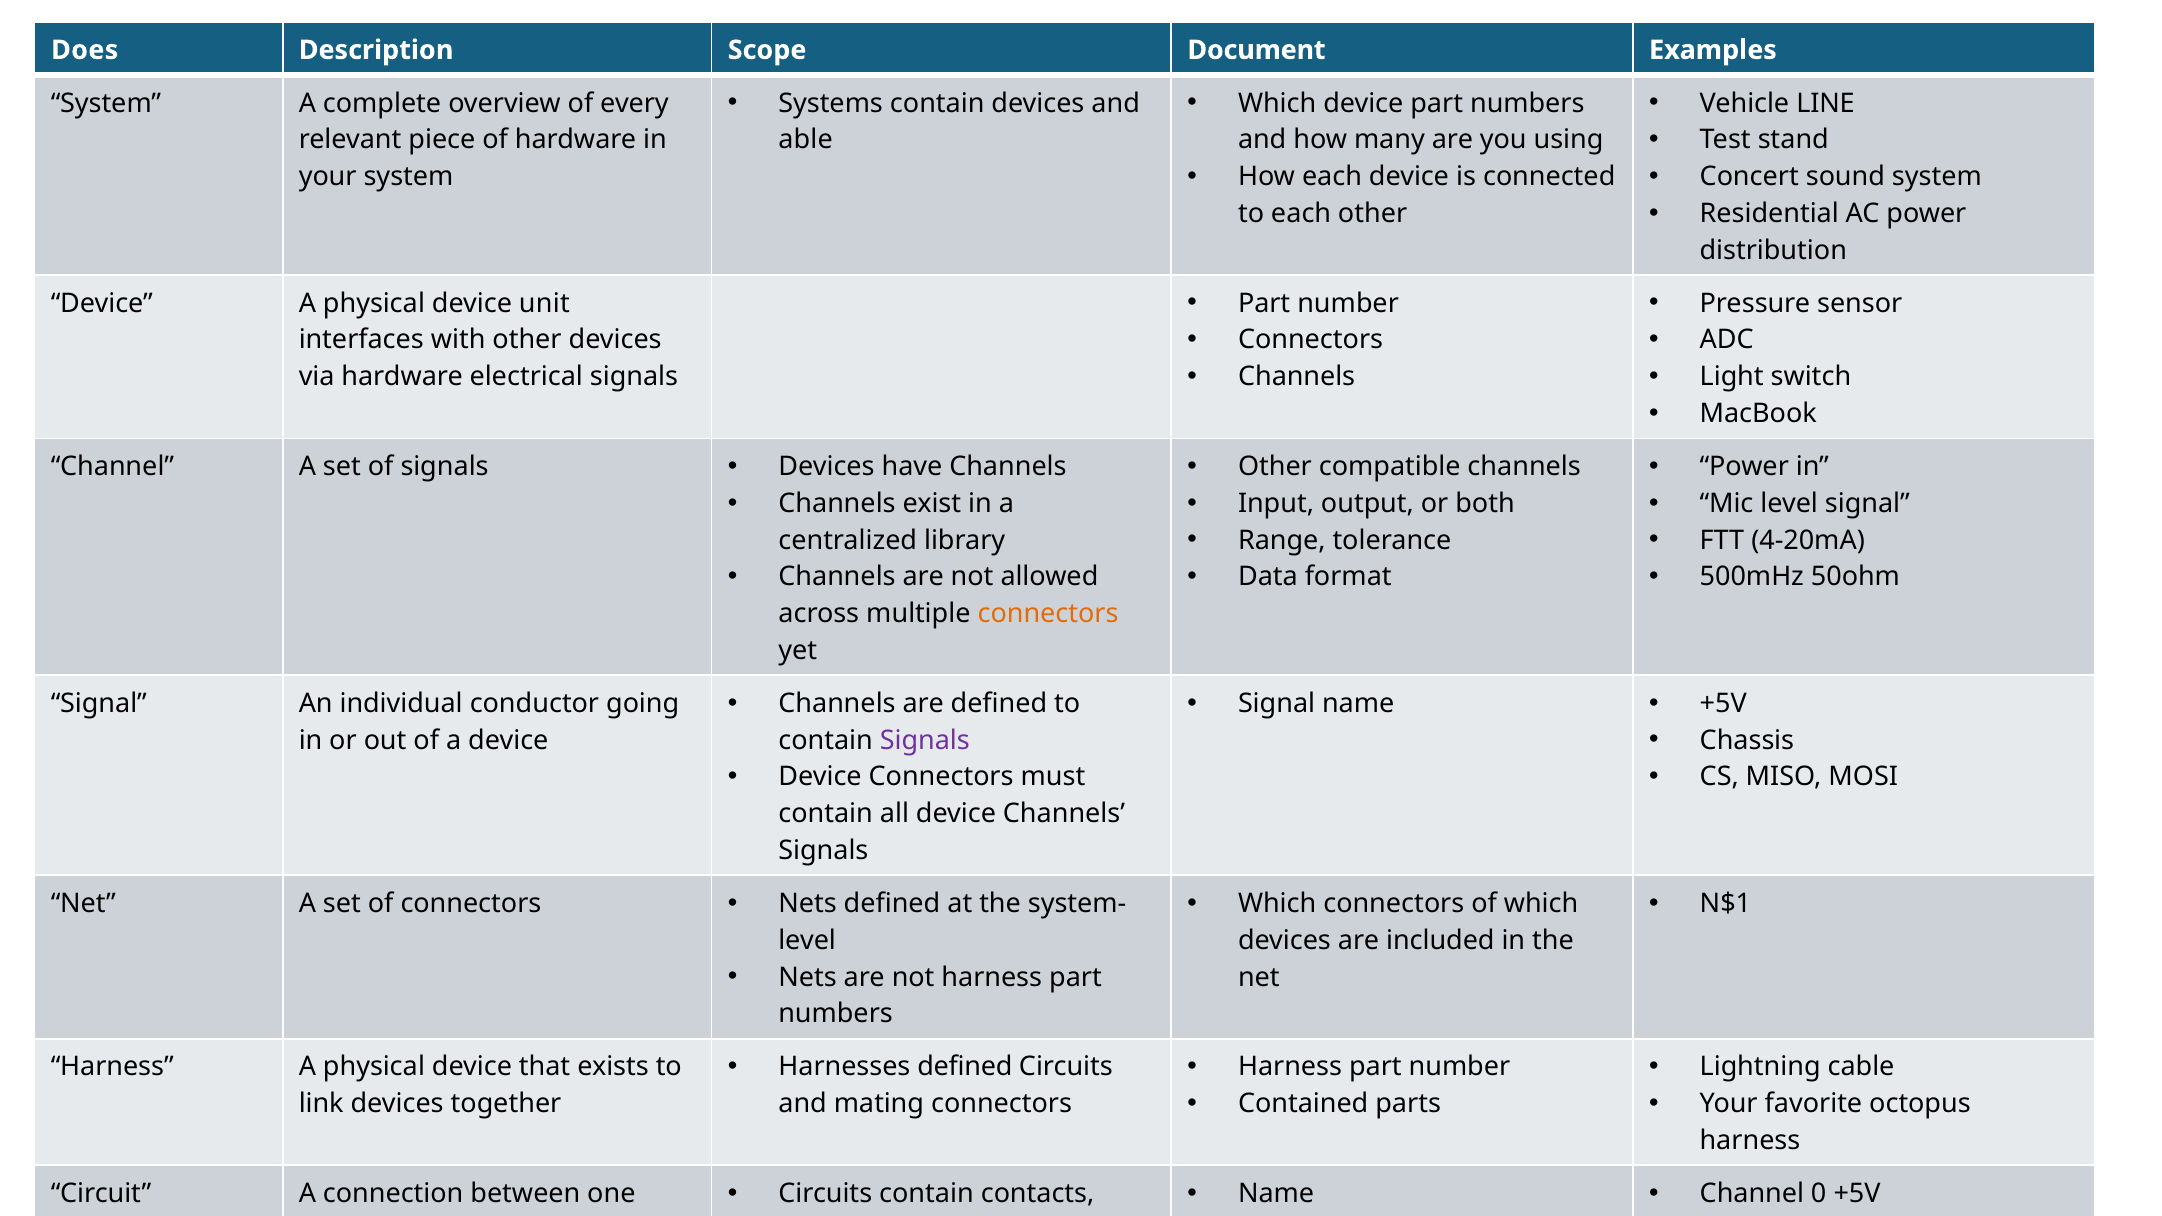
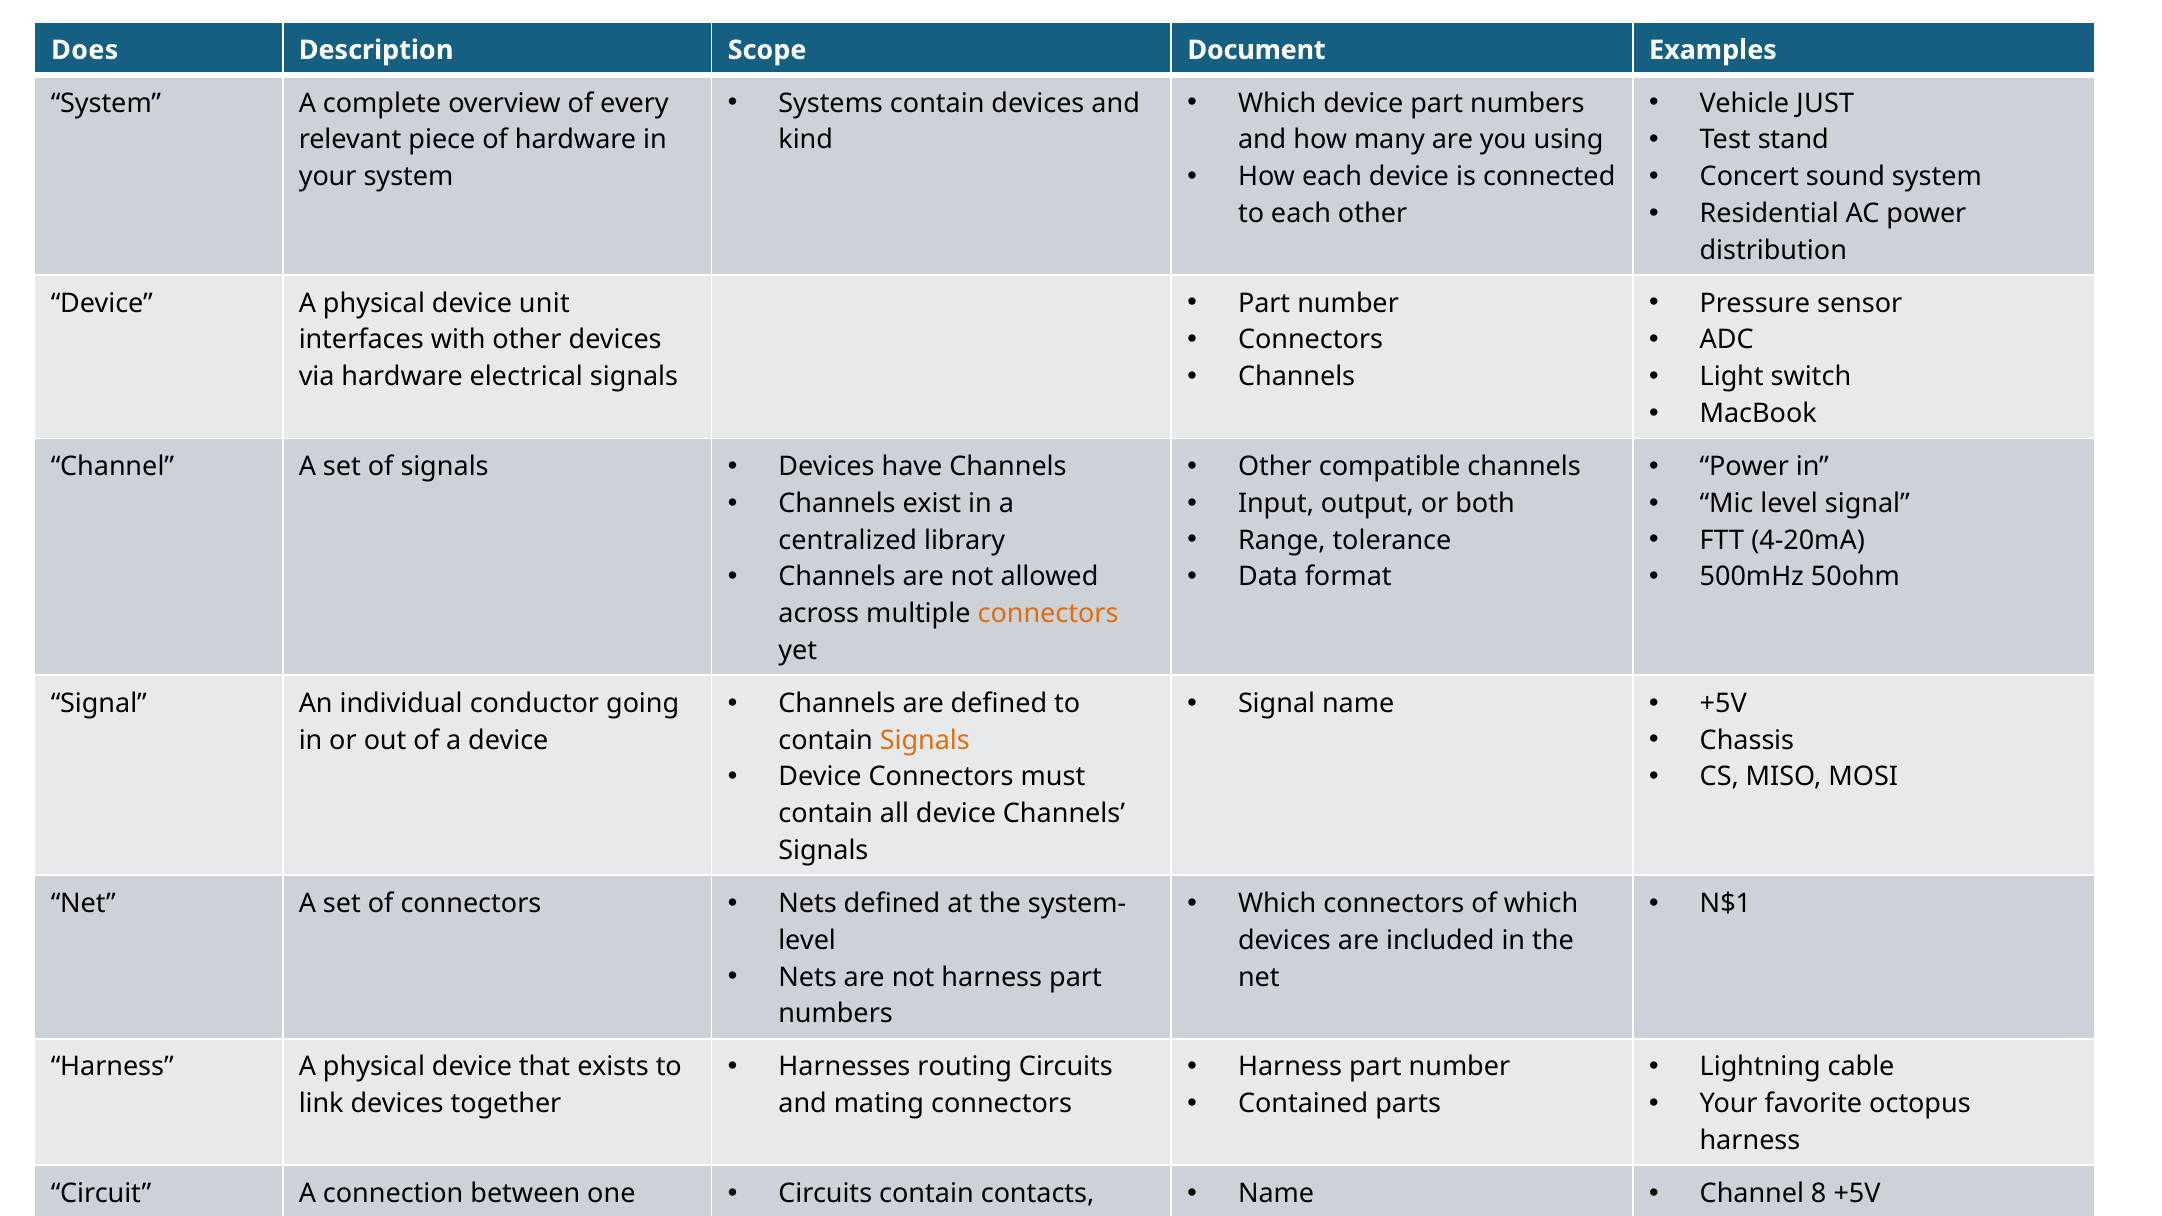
LINE: LINE -> JUST
able: able -> kind
Signals at (925, 740) colour: purple -> orange
Harnesses defined: defined -> routing
0: 0 -> 8
